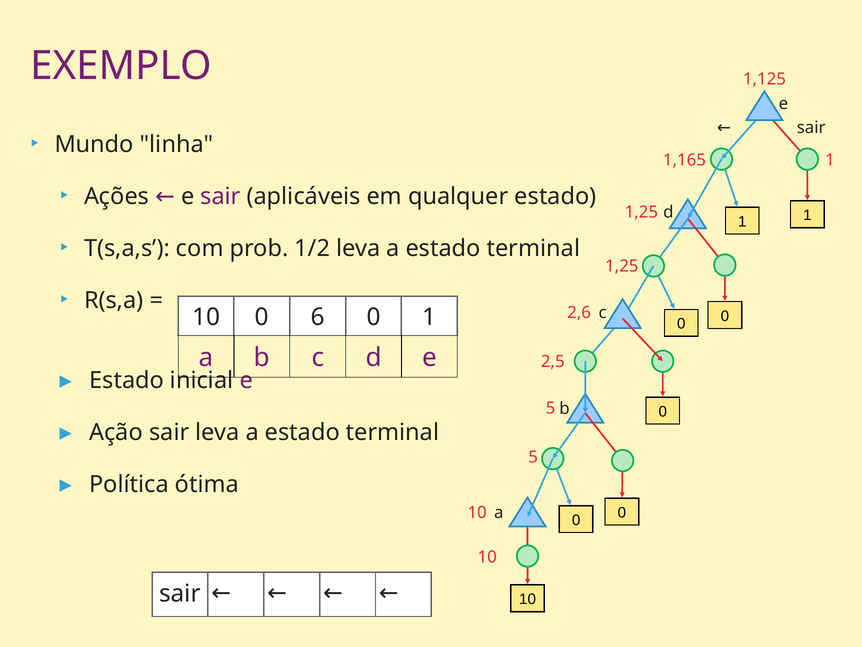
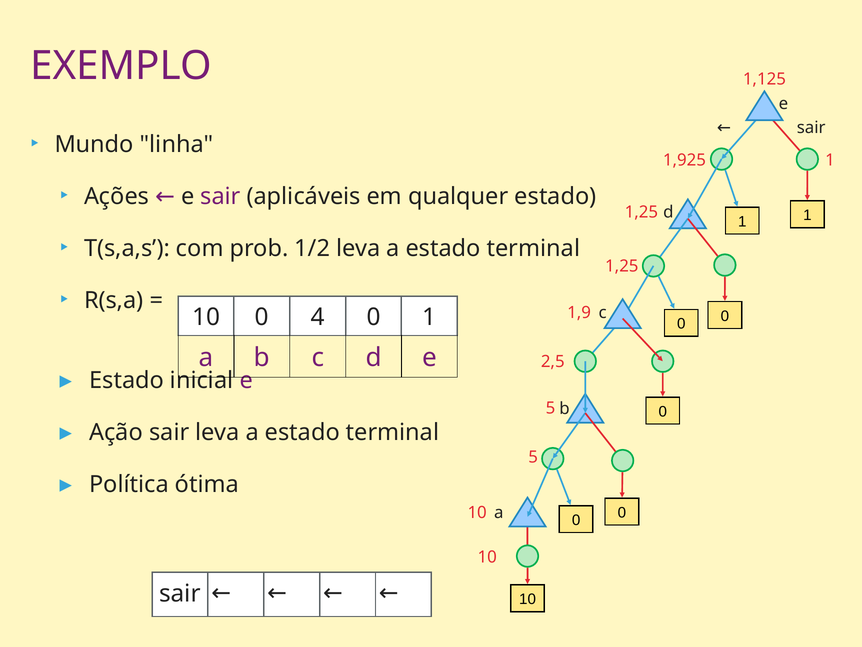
1,165: 1,165 -> 1,925
2,6: 2,6 -> 1,9
6: 6 -> 4
